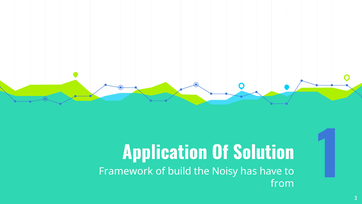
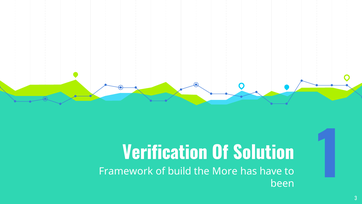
Application: Application -> Verification
Noisy: Noisy -> More
from: from -> been
